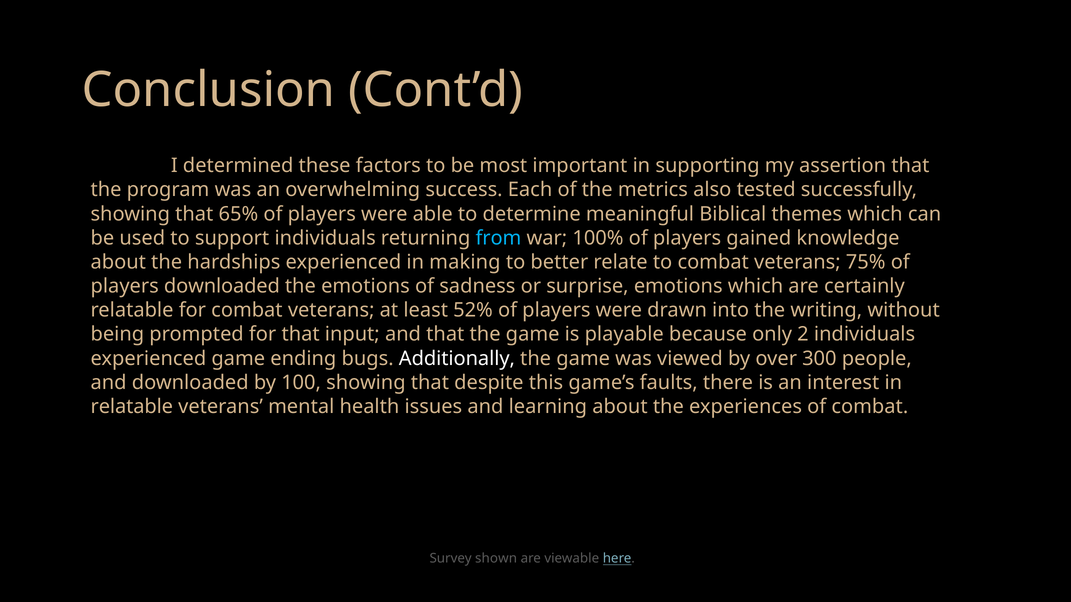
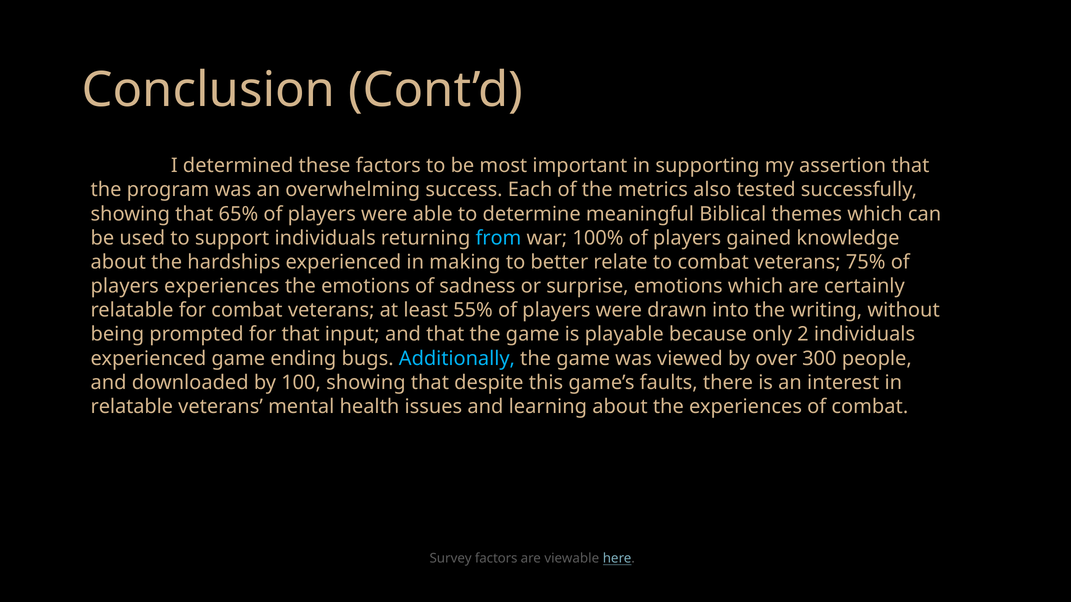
players downloaded: downloaded -> experiences
52%: 52% -> 55%
Additionally colour: white -> light blue
Survey shown: shown -> factors
